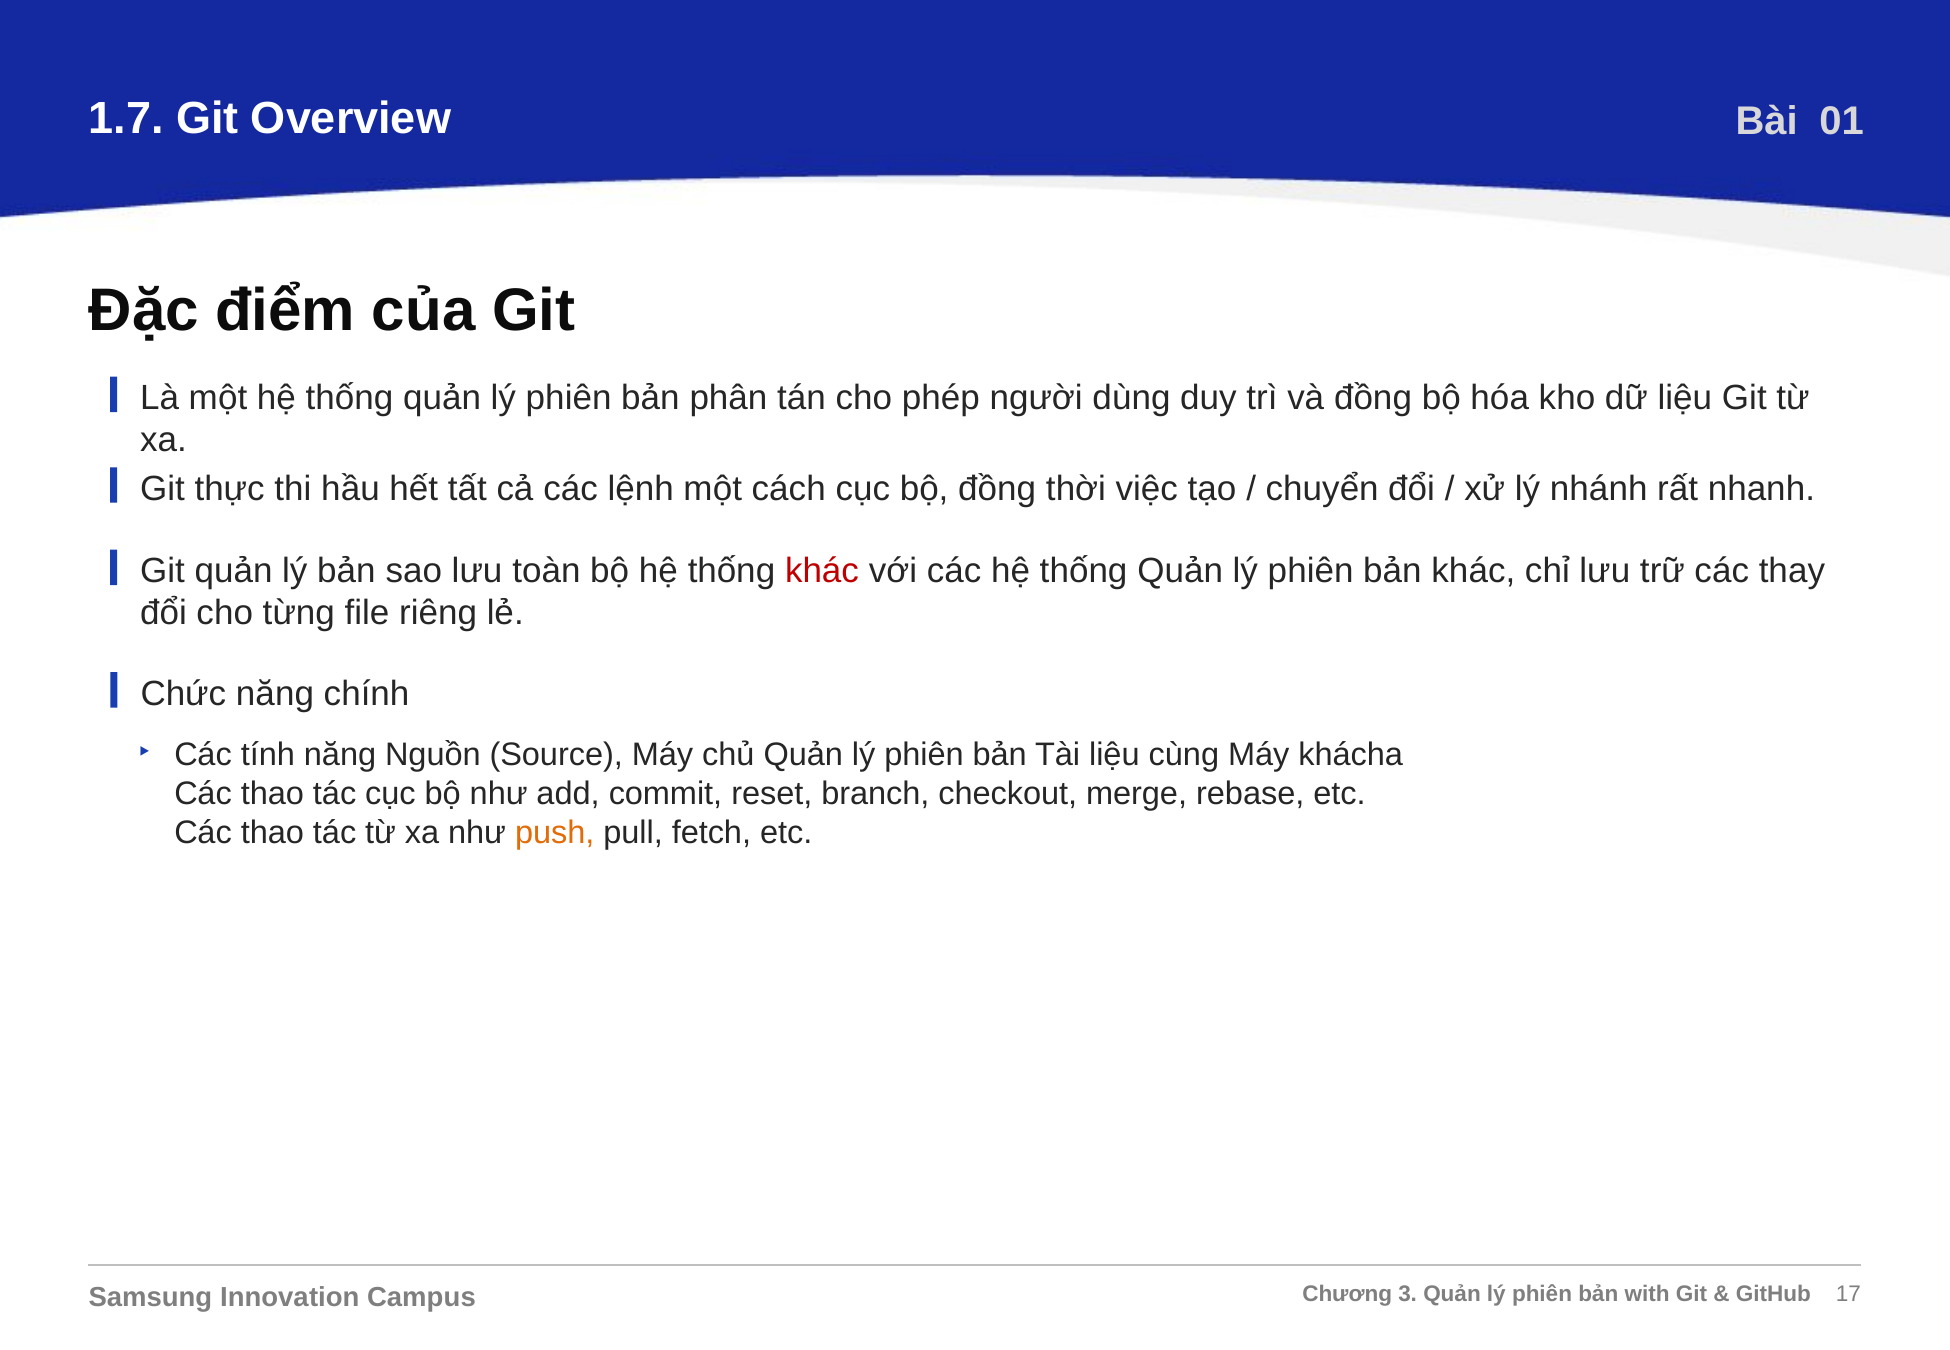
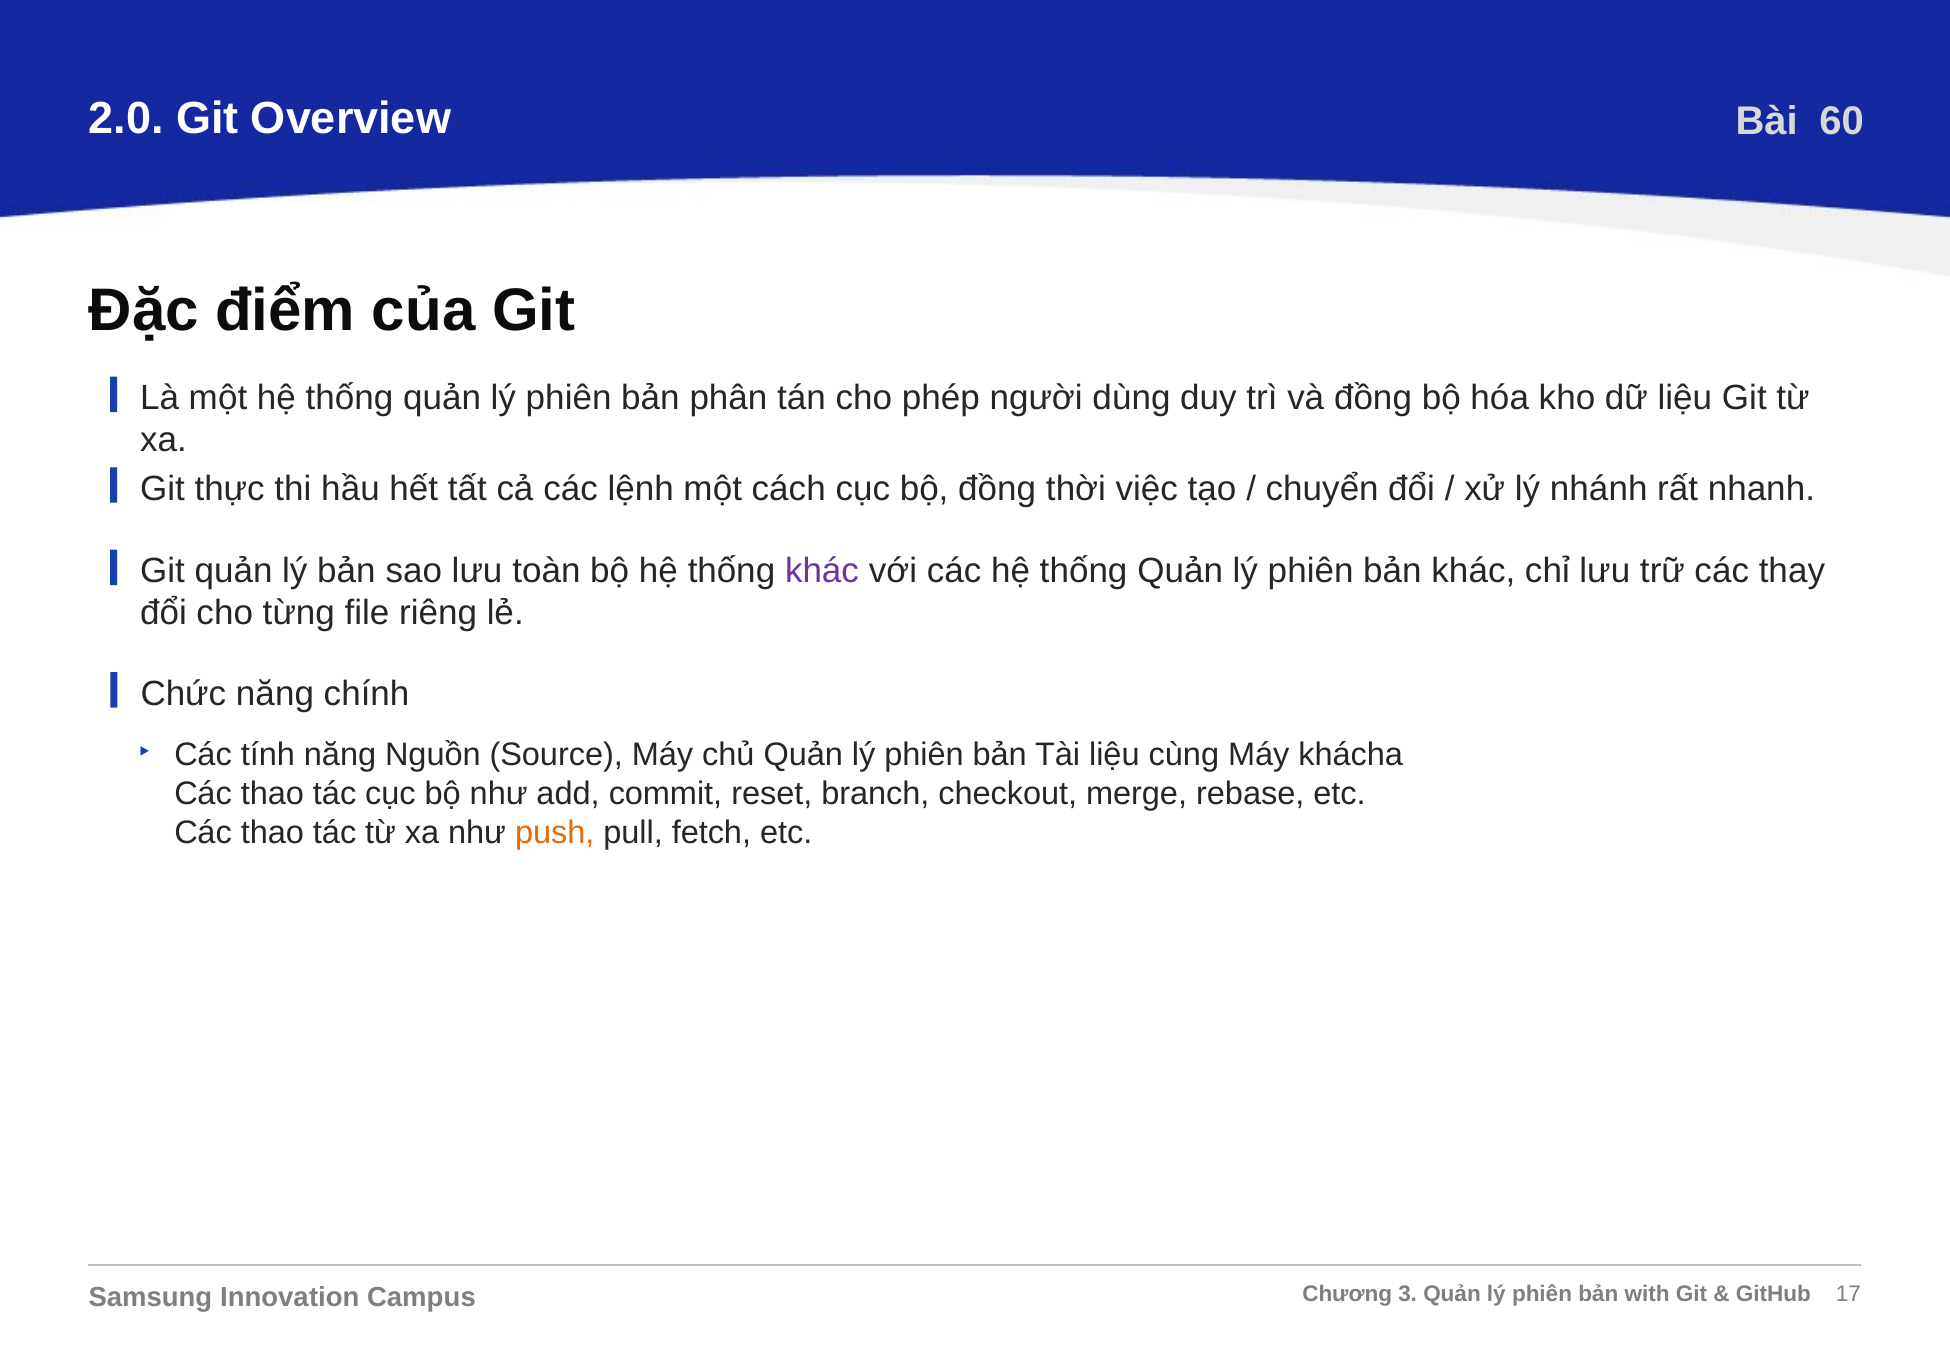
1.7: 1.7 -> 2.0
01: 01 -> 60
khác at (822, 571) colour: red -> purple
